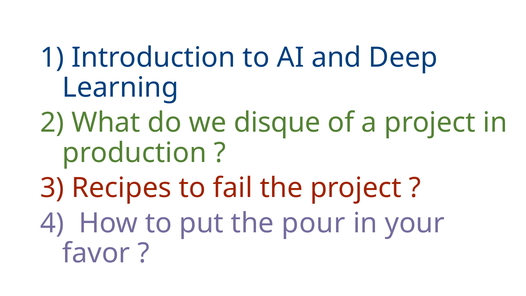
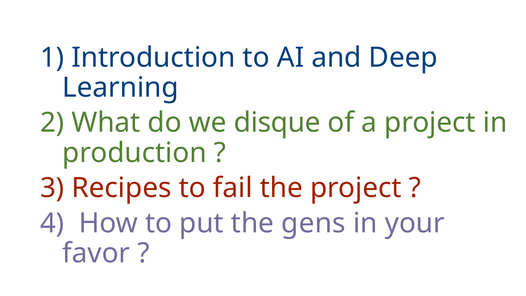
pour: pour -> gens
